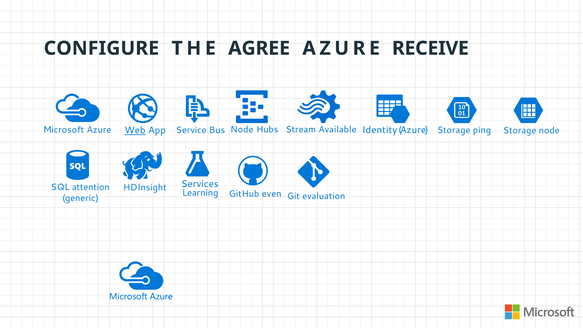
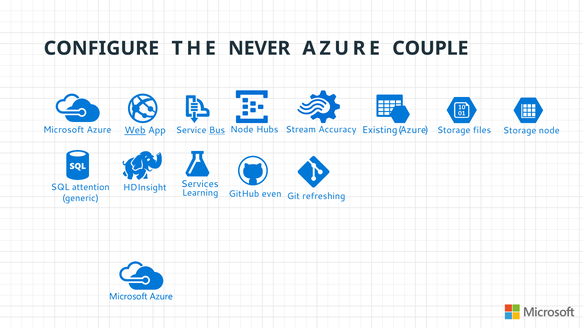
AGREE: AGREE -> NEVER
RECEIVE: RECEIVE -> COUPLE
Available: Available -> Accuracy
Identity: Identity -> Existing
ping: ping -> files
Bus underline: none -> present
evaluation: evaluation -> refreshing
